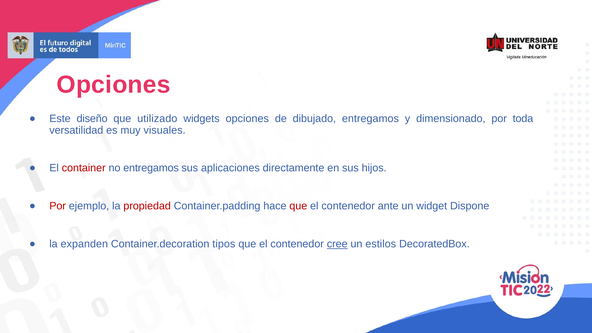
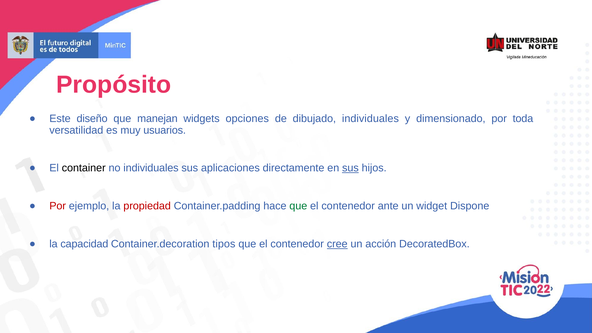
Opciones at (114, 85): Opciones -> Propósito
utilizado: utilizado -> manejan
dibujado entregamos: entregamos -> individuales
visuales: visuales -> usuarios
container colour: red -> black
no entregamos: entregamos -> individuales
sus at (350, 168) underline: none -> present
que at (298, 206) colour: red -> green
expanden: expanden -> capacidad
estilos: estilos -> acción
